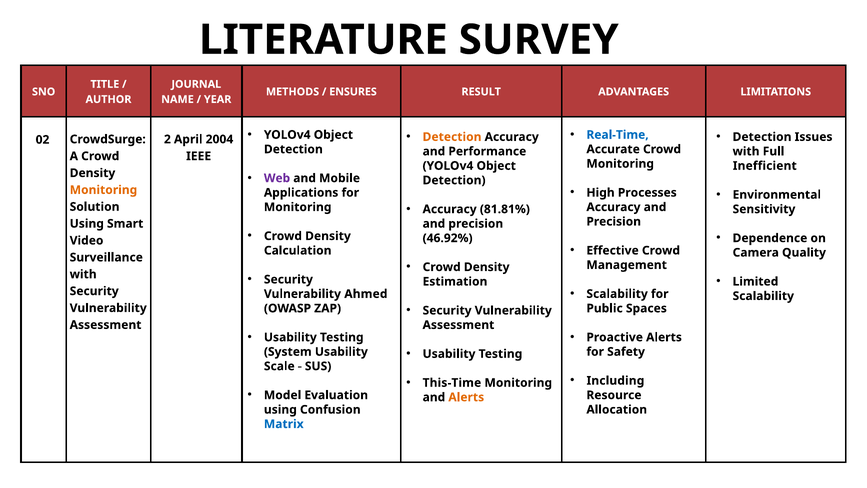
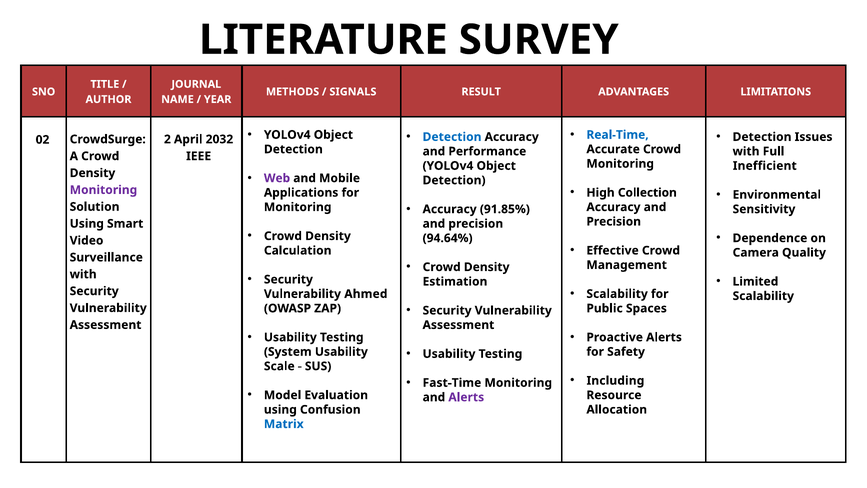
ENSURES: ENSURES -> SIGNALS
Detection at (452, 137) colour: orange -> blue
2004: 2004 -> 2032
Processes: Processes -> Collection
Monitoring at (103, 190) colour: orange -> purple
81.81%: 81.81% -> 91.85%
46.92%: 46.92% -> 94.64%
This-Time: This-Time -> Fast-Time
Alerts at (466, 397) colour: orange -> purple
